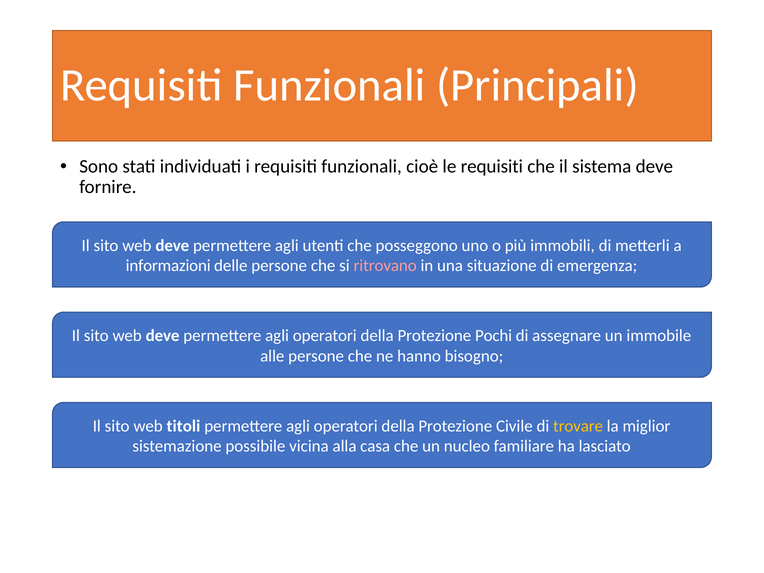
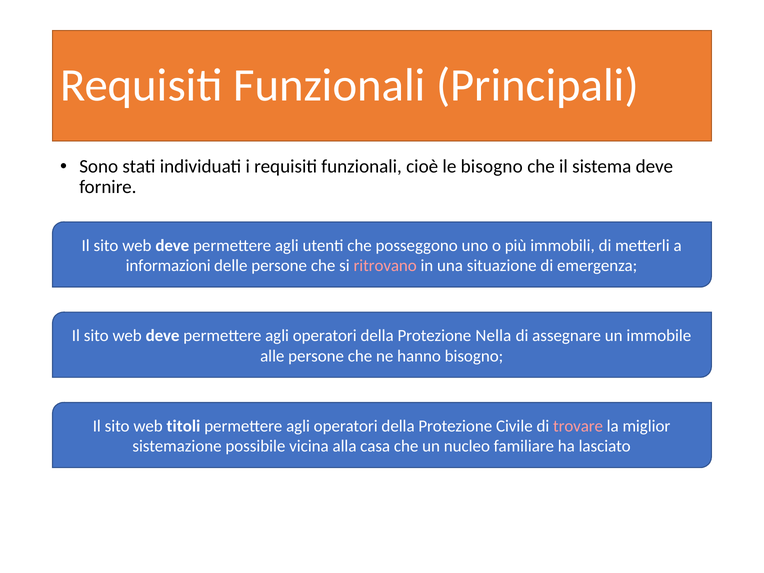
le requisiti: requisiti -> bisogno
Pochi: Pochi -> Nella
trovare colour: yellow -> pink
